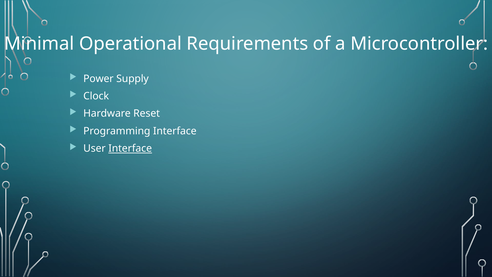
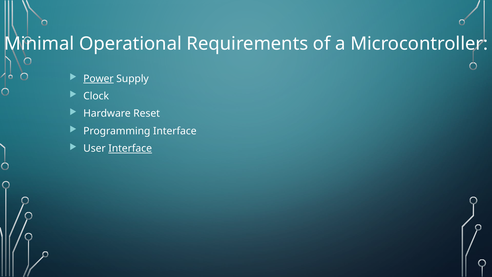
Power underline: none -> present
